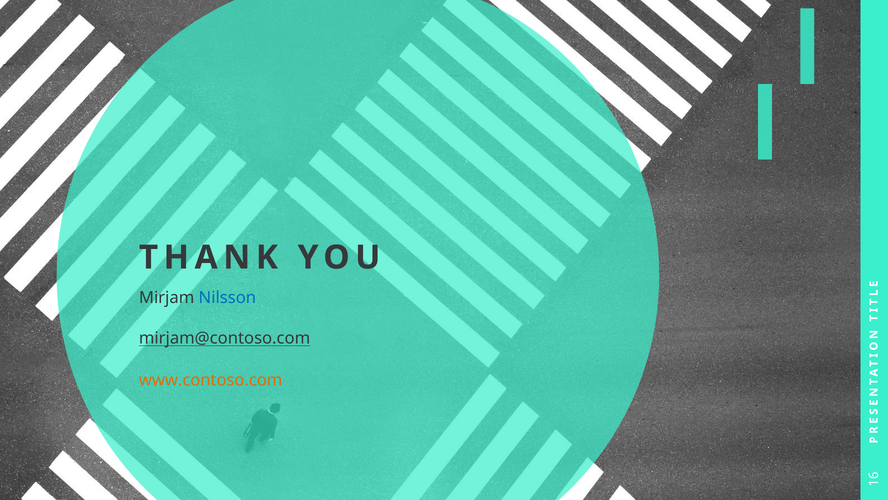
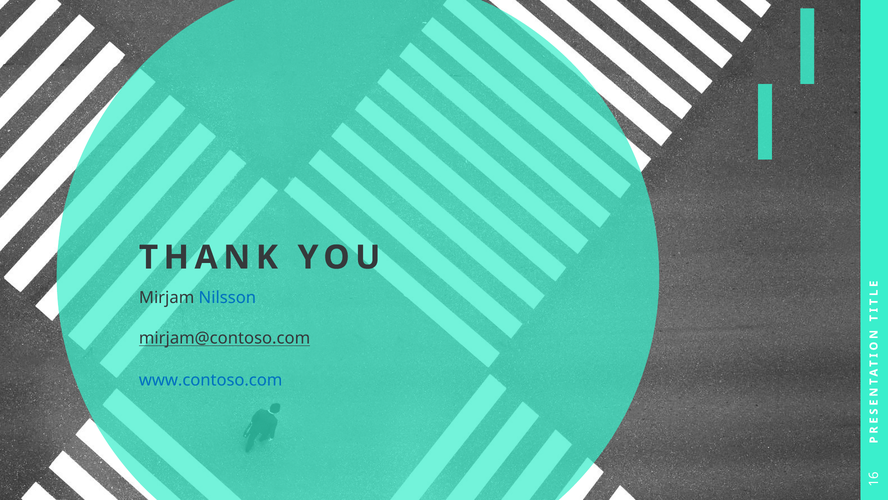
www.contoso.com colour: orange -> blue
